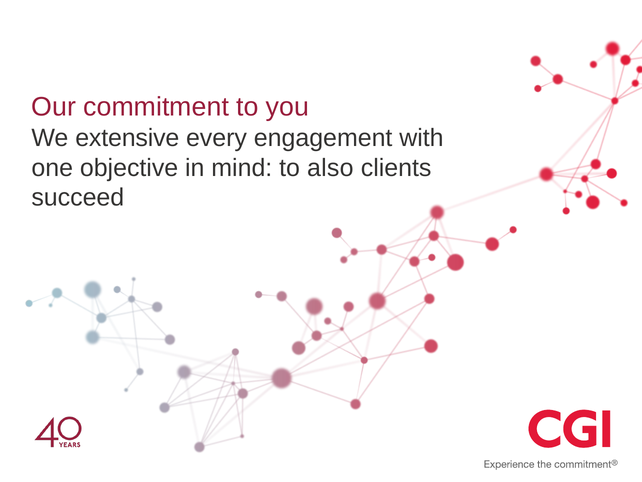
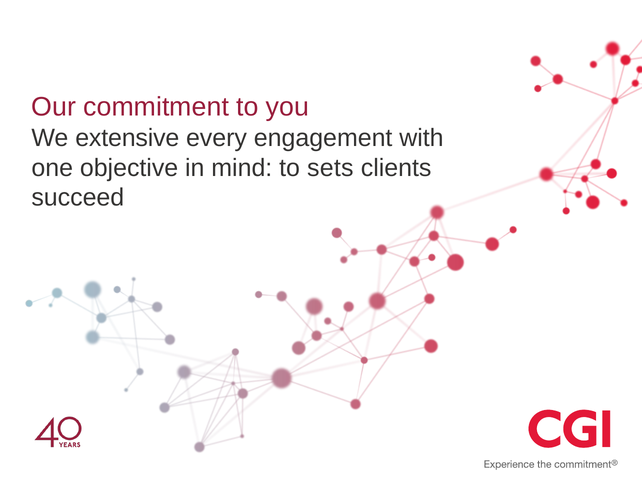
also: also -> sets
